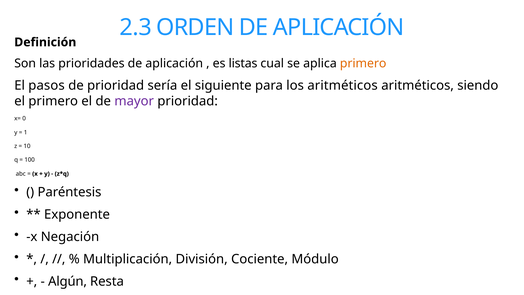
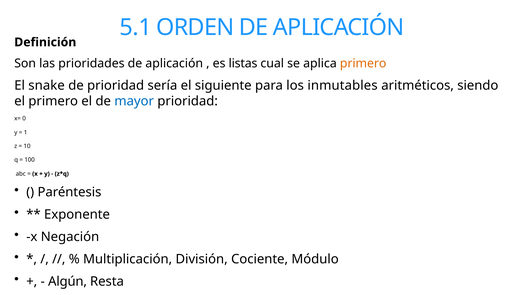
2.3: 2.3 -> 5.1
pasos: pasos -> snake
los aritméticos: aritméticos -> inmutables
mayor colour: purple -> blue
